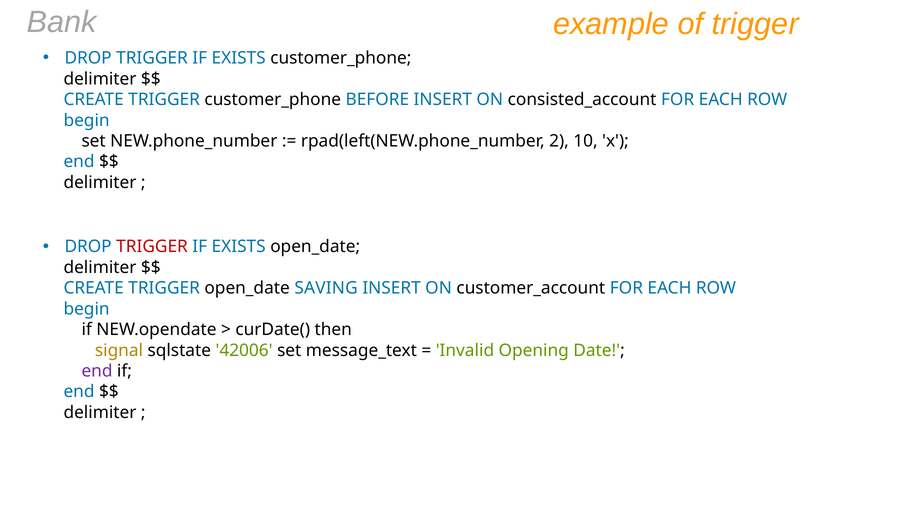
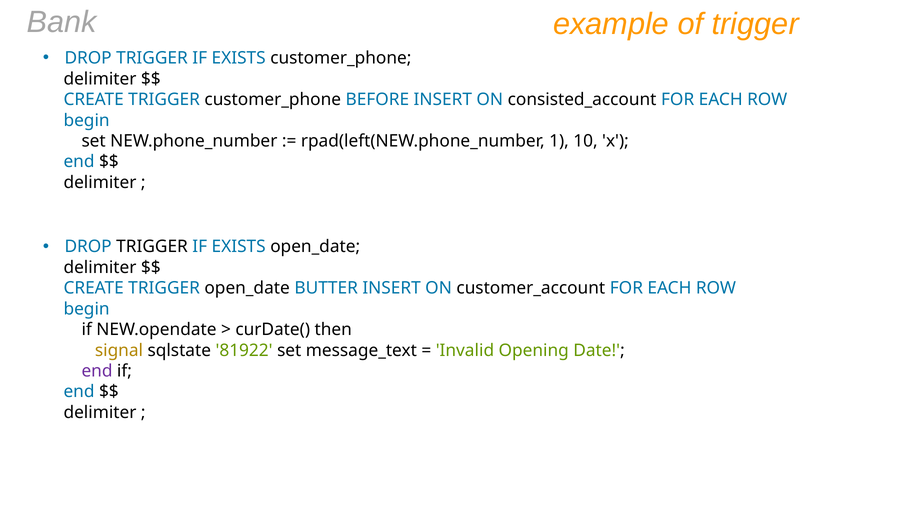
2: 2 -> 1
TRIGGER at (152, 247) colour: red -> black
SAVING: SAVING -> BUTTER
42006: 42006 -> 81922
